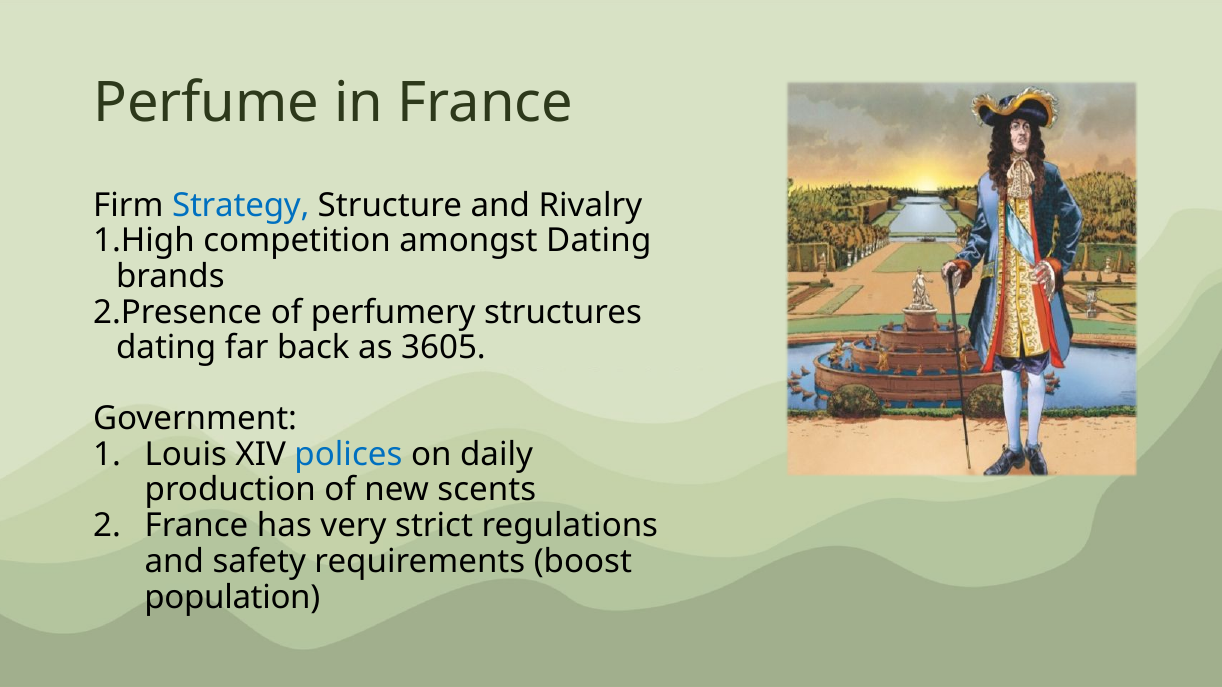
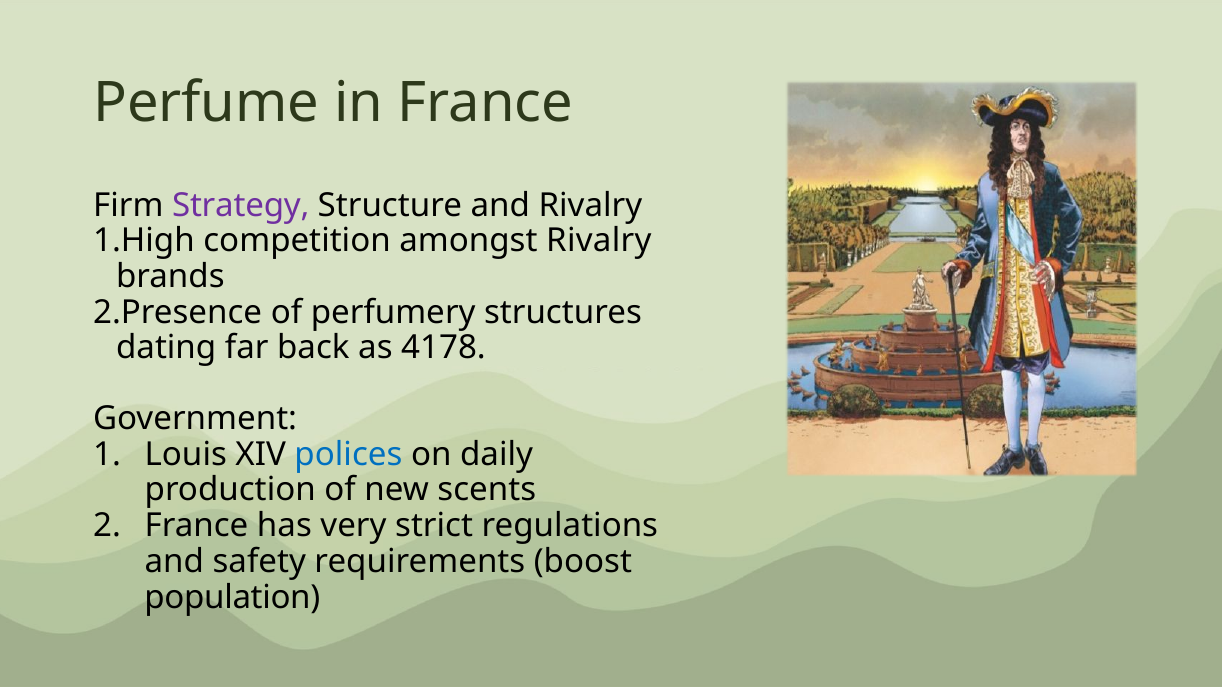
Strategy colour: blue -> purple
amongst Dating: Dating -> Rivalry
3605: 3605 -> 4178
